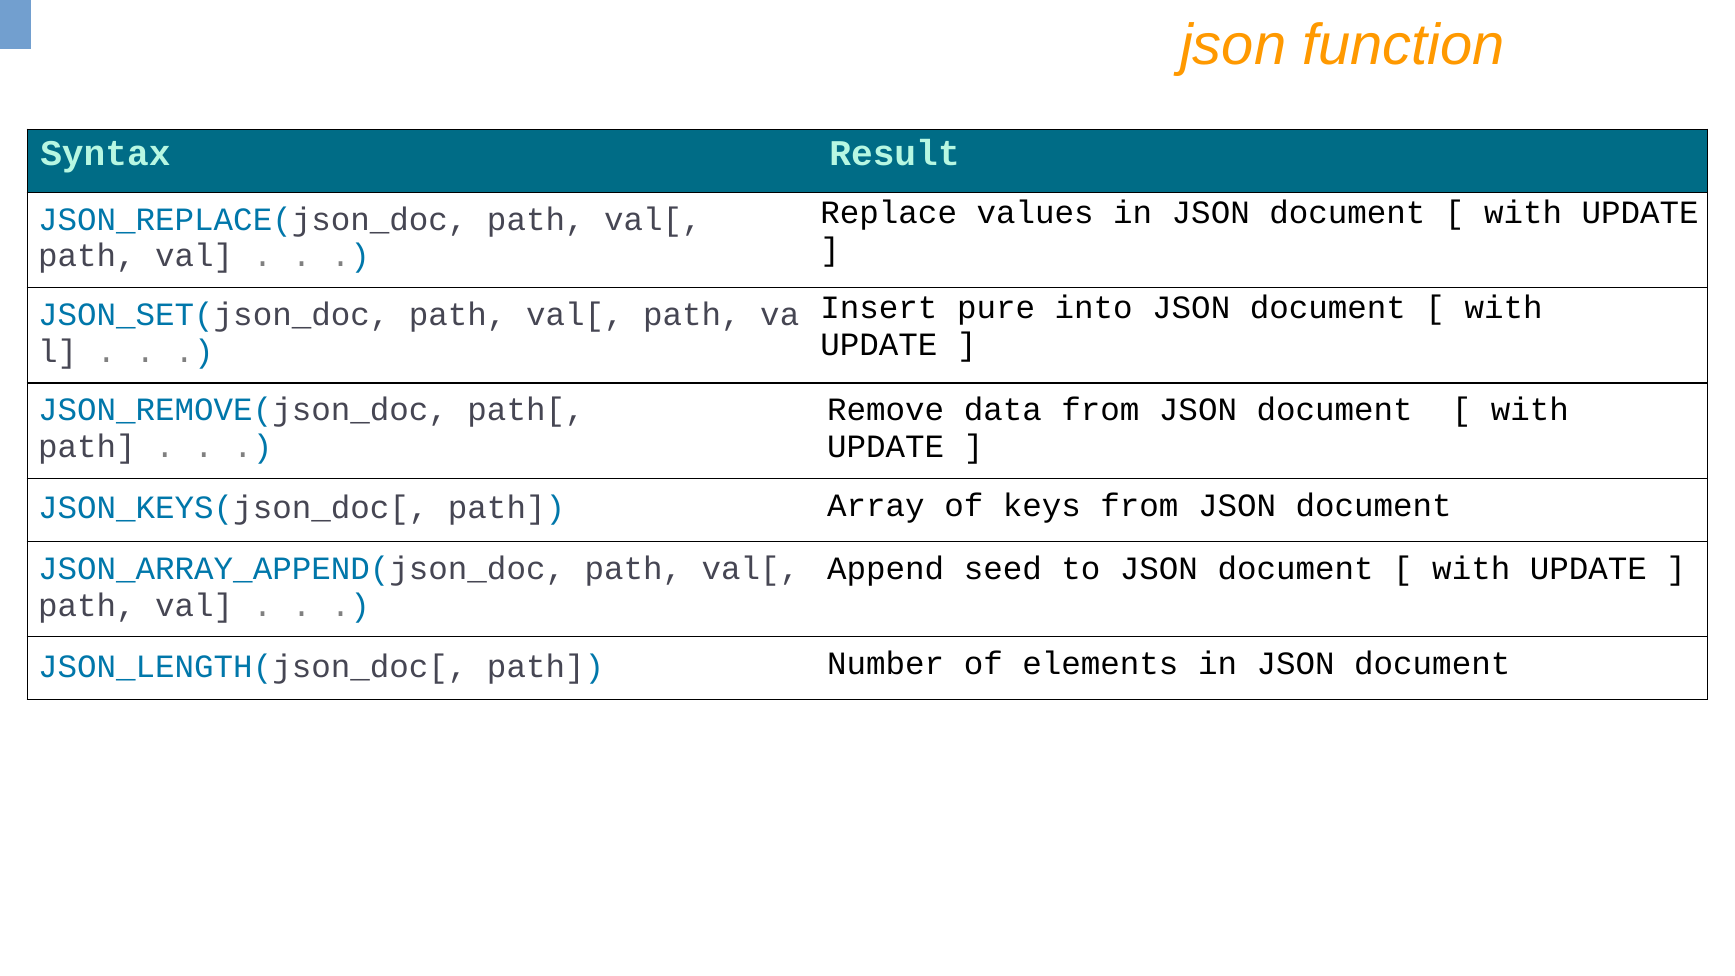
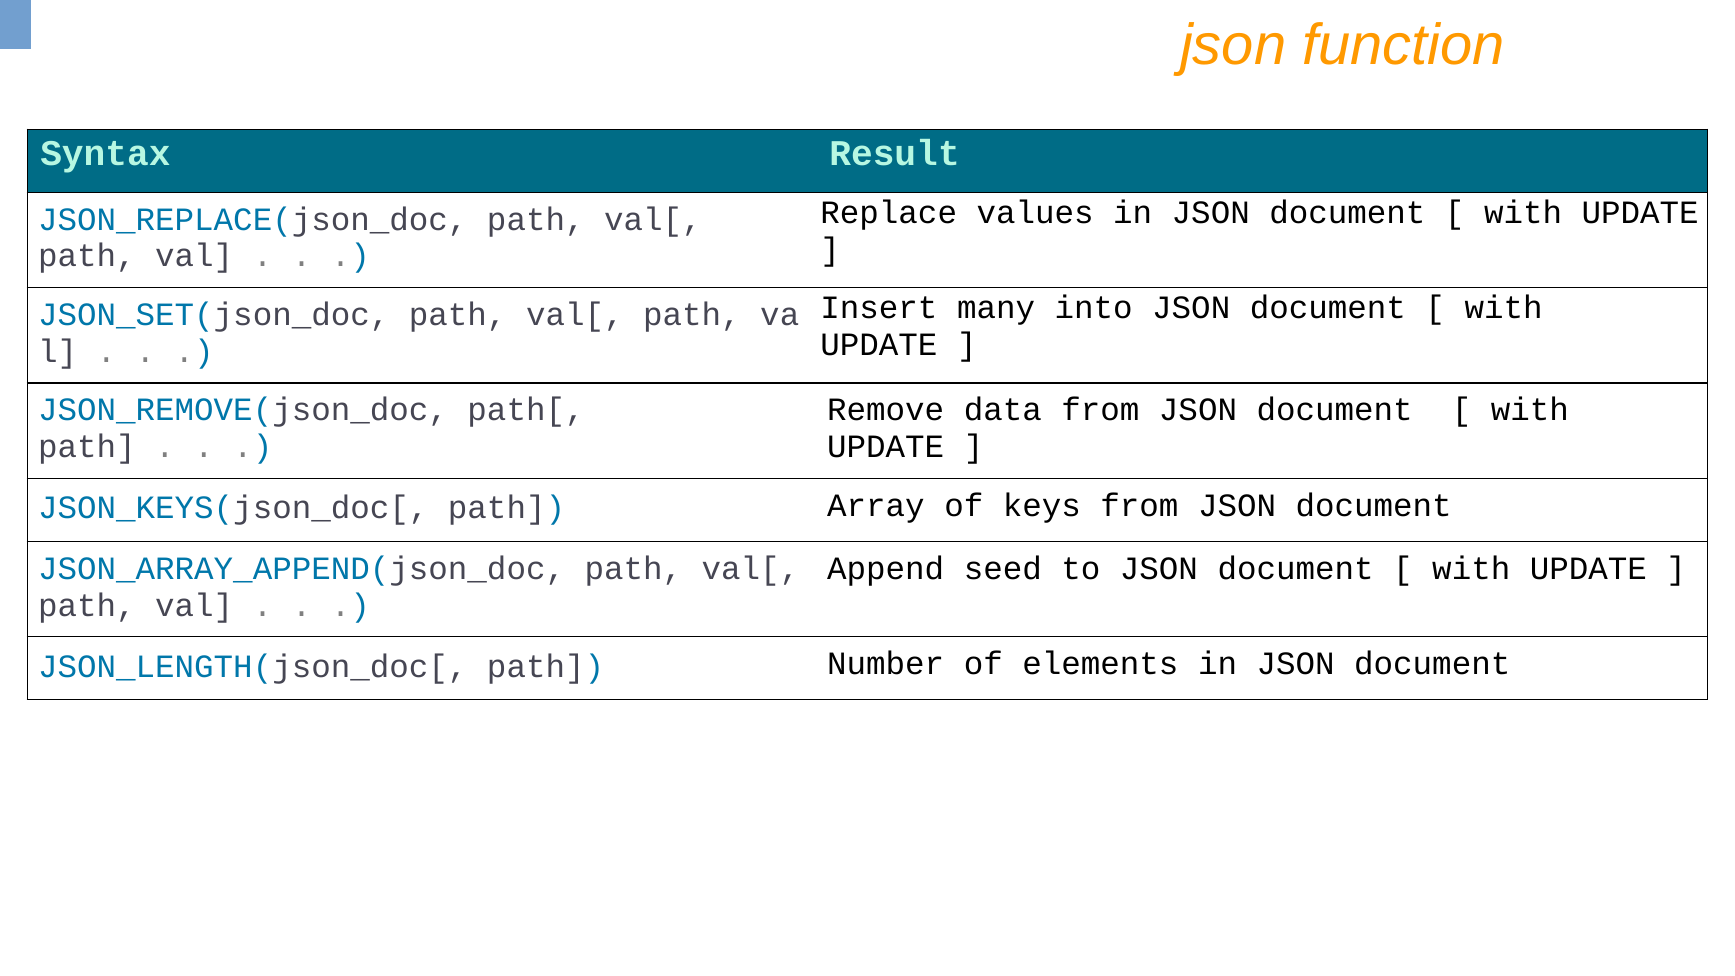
pure: pure -> many
